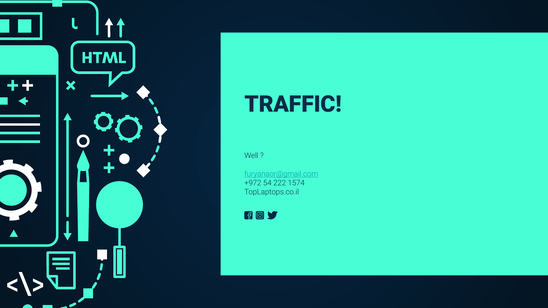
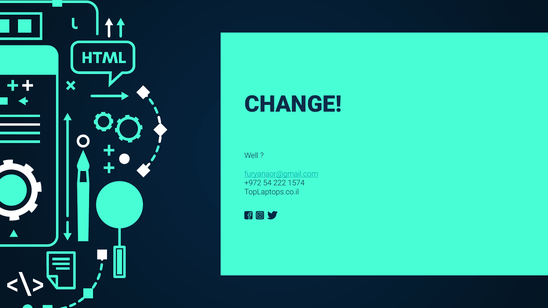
TRAFFIC: TRAFFIC -> CHANGE
